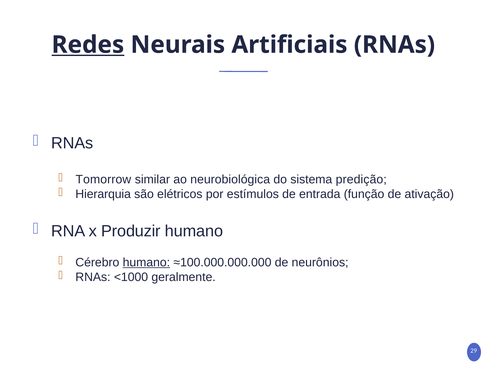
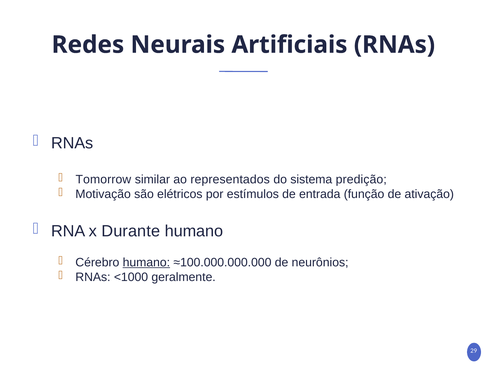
Redes underline: present -> none
neurobiológica: neurobiológica -> representados
Hierarquia: Hierarquia -> Motivação
Produzir: Produzir -> Durante
